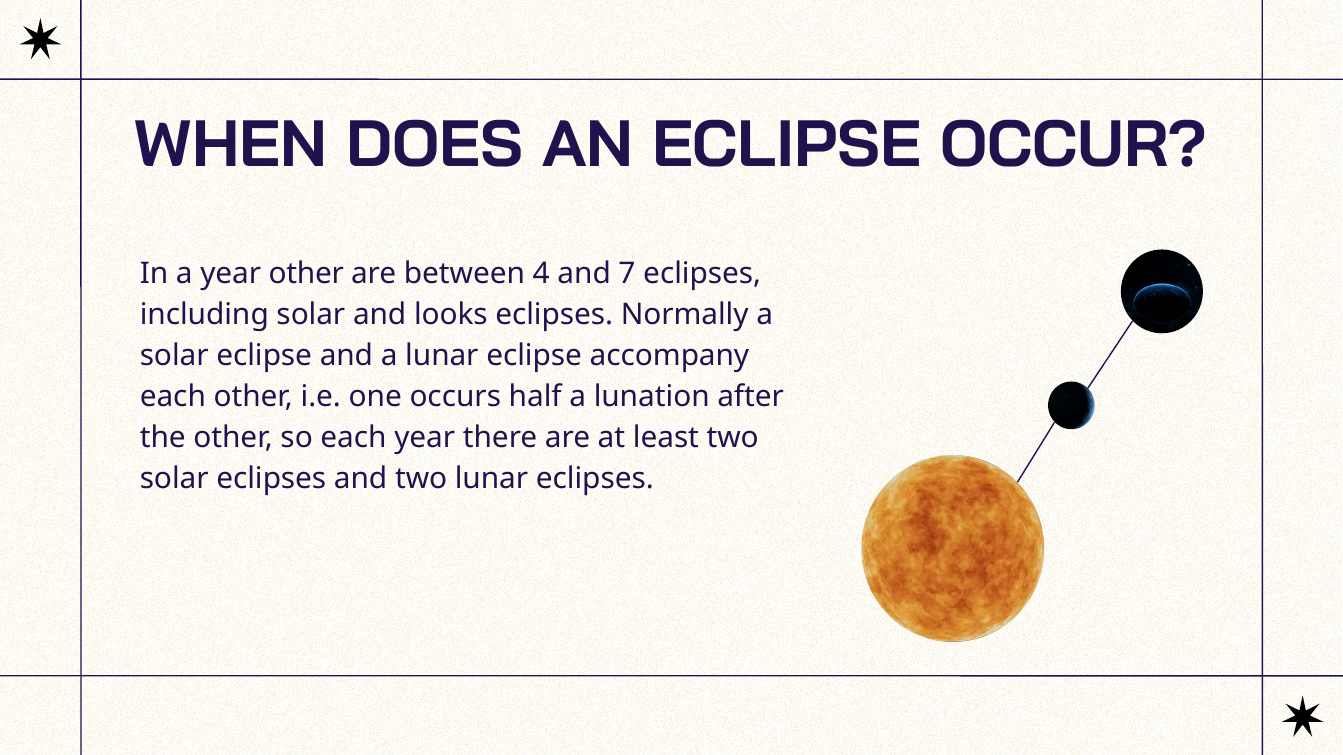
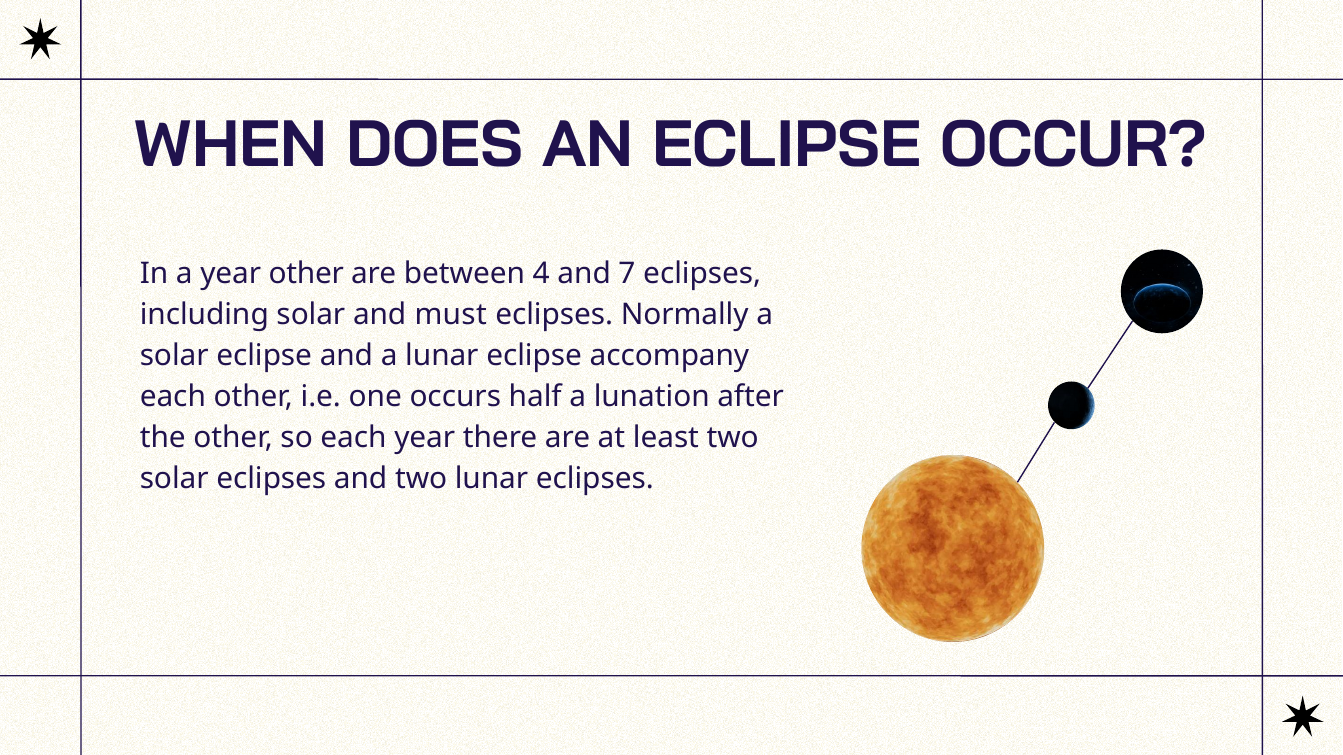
looks: looks -> must
